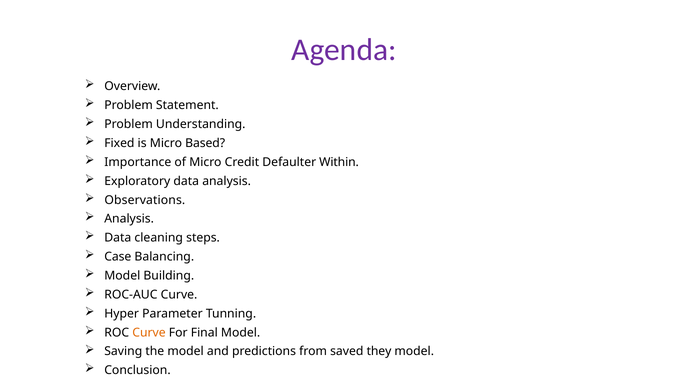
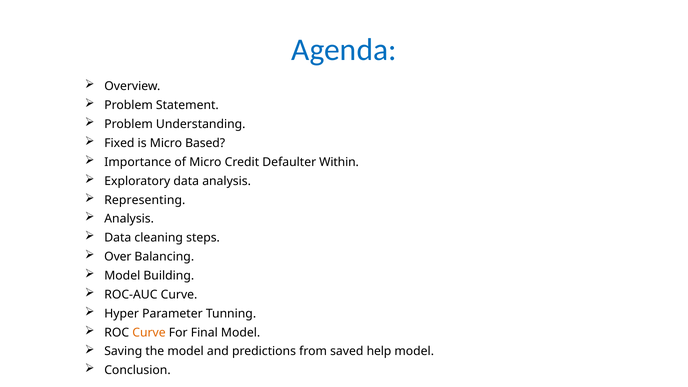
Agenda colour: purple -> blue
Observations: Observations -> Representing
Case: Case -> Over
they: they -> help
